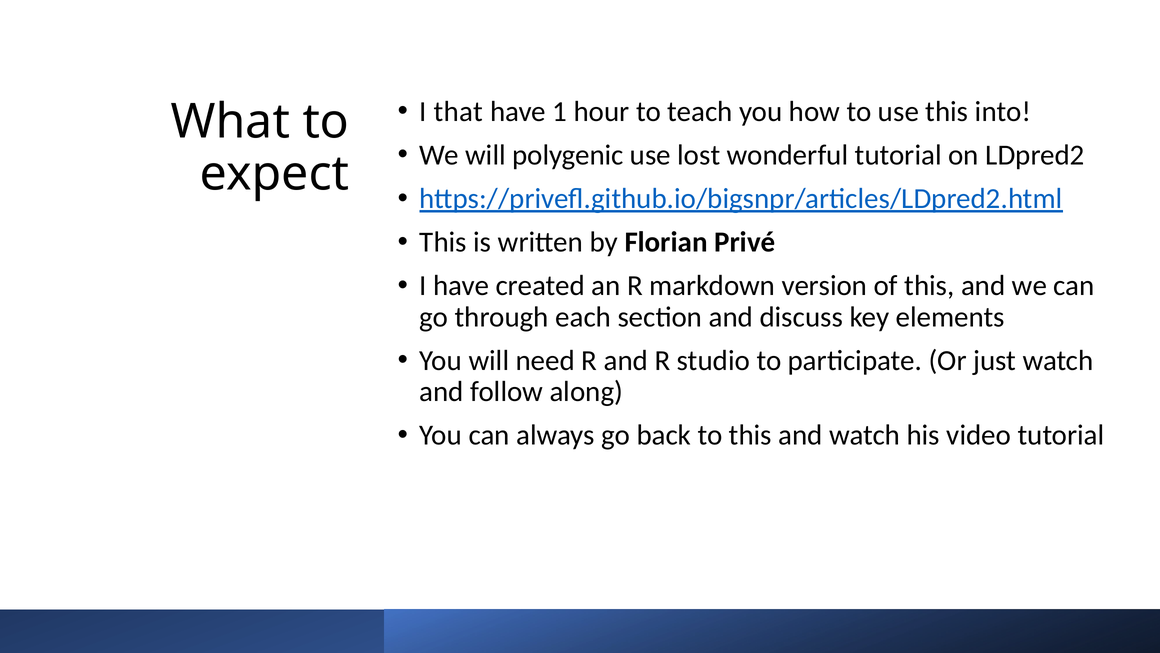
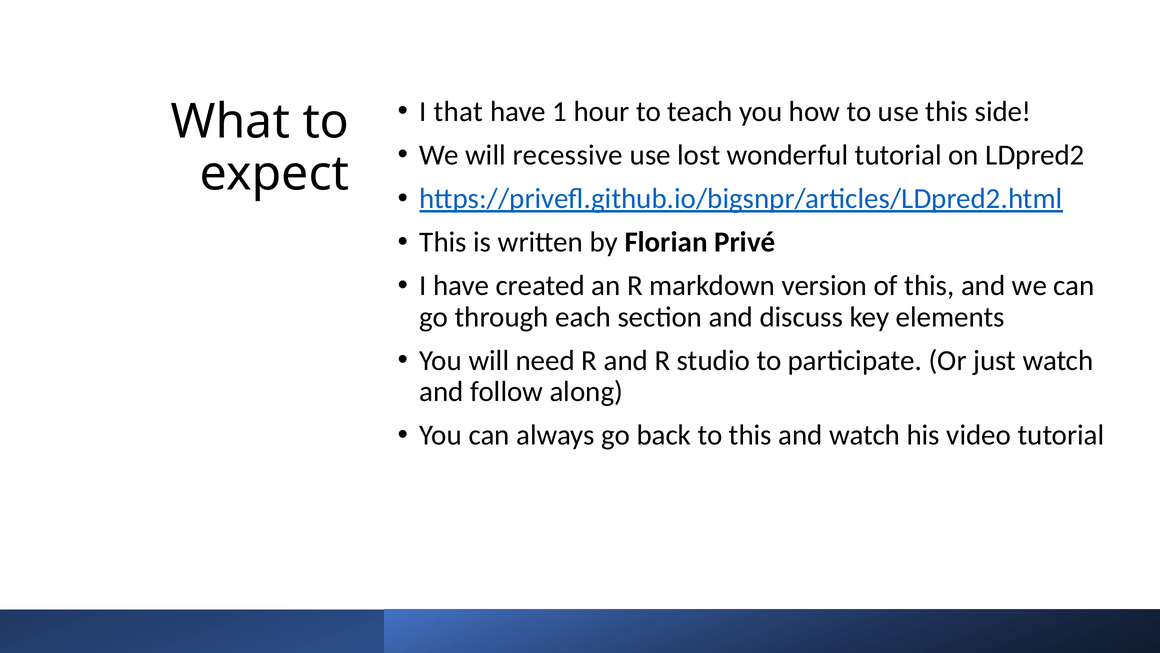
into: into -> side
polygenic: polygenic -> recessive
